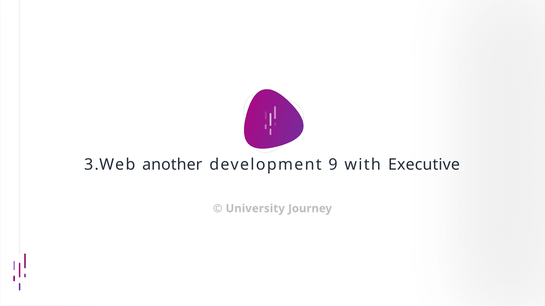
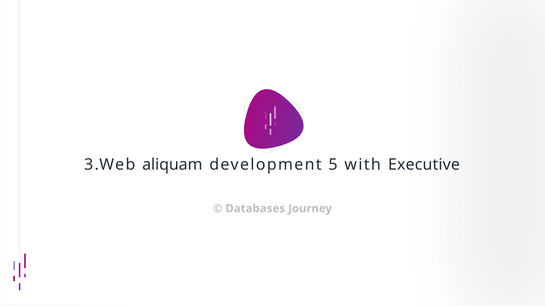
another: another -> aliquam
9: 9 -> 5
University: University -> Databases
